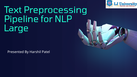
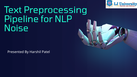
Large: Large -> Noise
